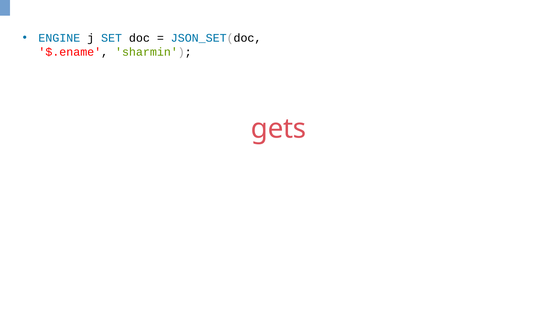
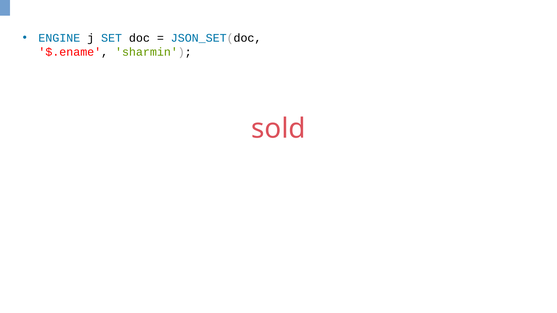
gets: gets -> sold
